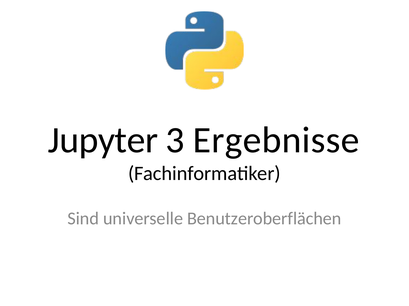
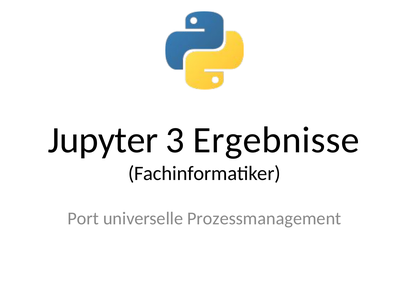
Sind: Sind -> Port
Benutzeroberflächen: Benutzeroberflächen -> Prozessmanagement
